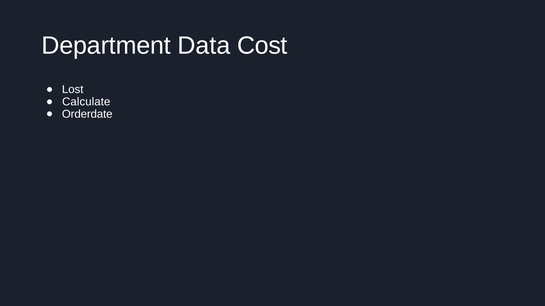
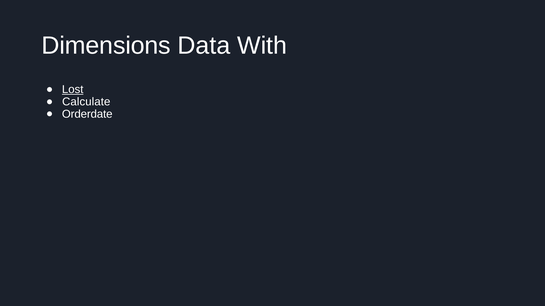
Department: Department -> Dimensions
Cost: Cost -> With
Lost underline: none -> present
